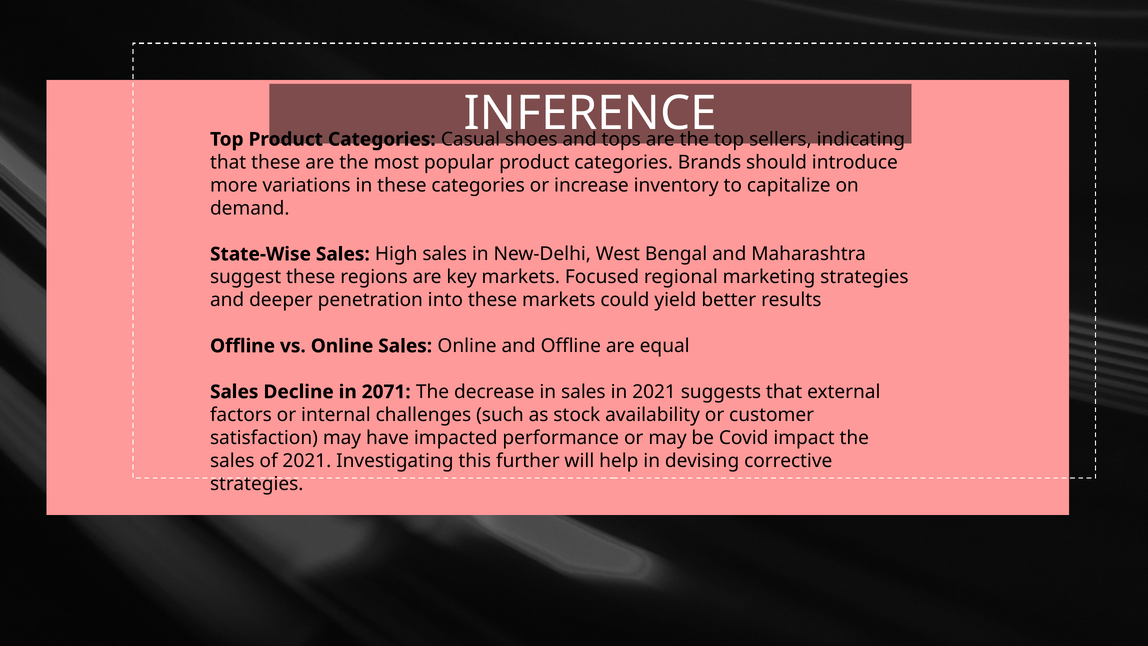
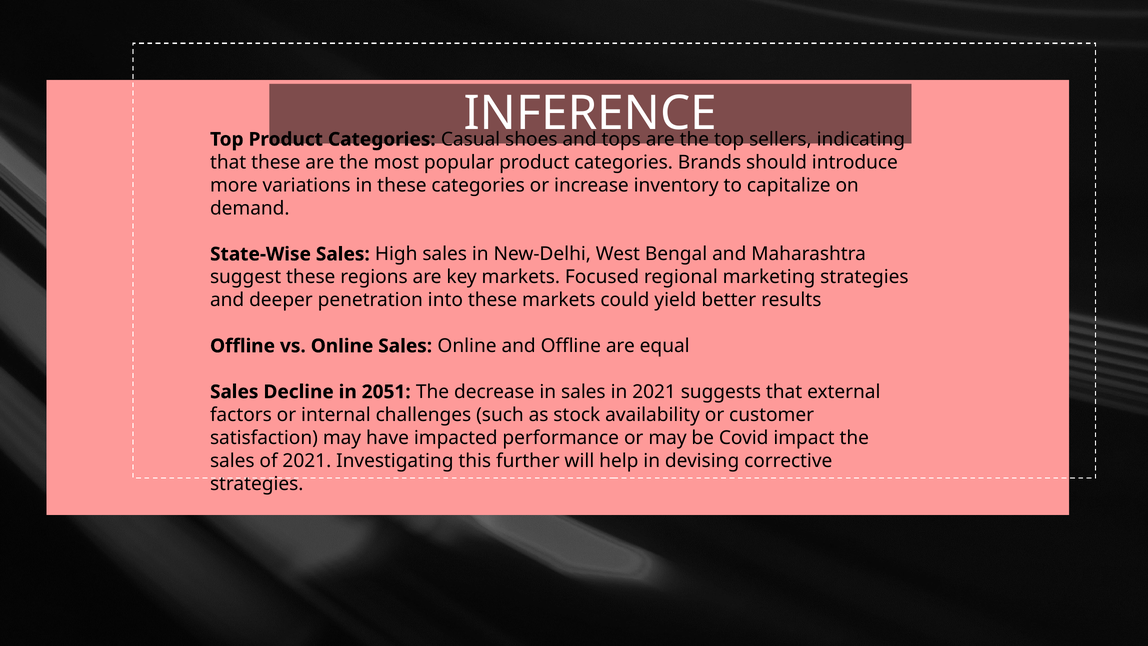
2071: 2071 -> 2051
